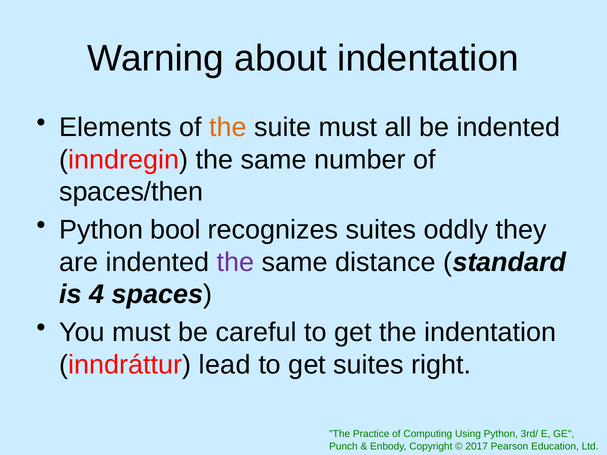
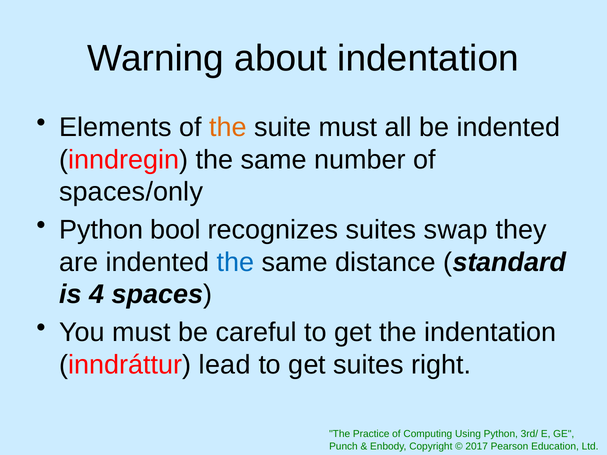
spaces/then: spaces/then -> spaces/only
oddly: oddly -> swap
the at (235, 262) colour: purple -> blue
